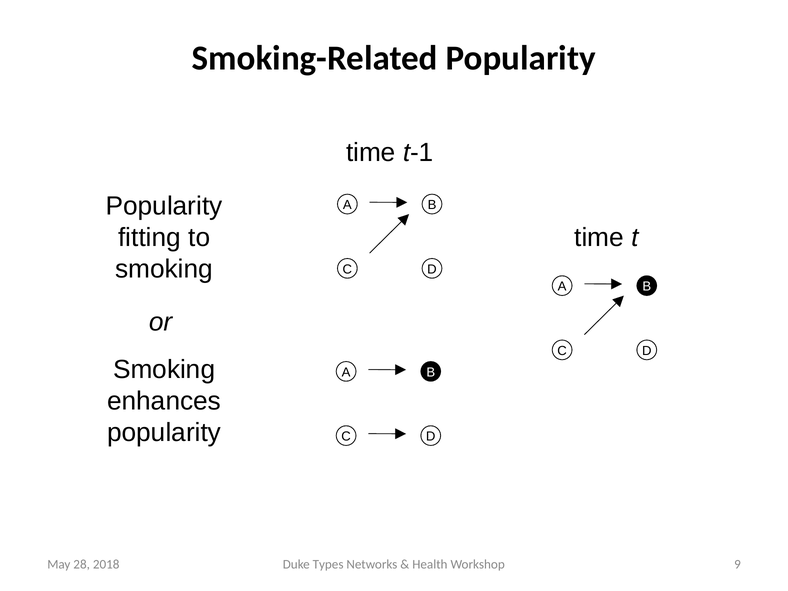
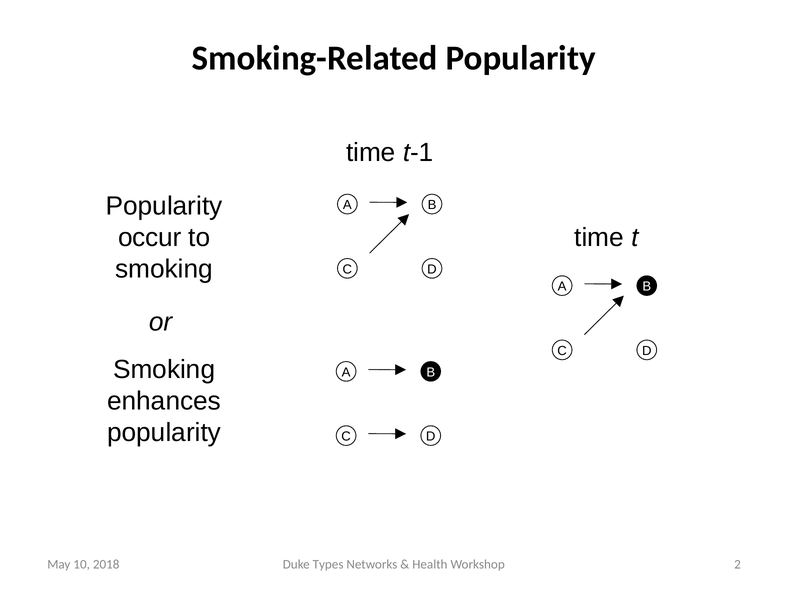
fitting: fitting -> occur
9: 9 -> 2
28: 28 -> 10
